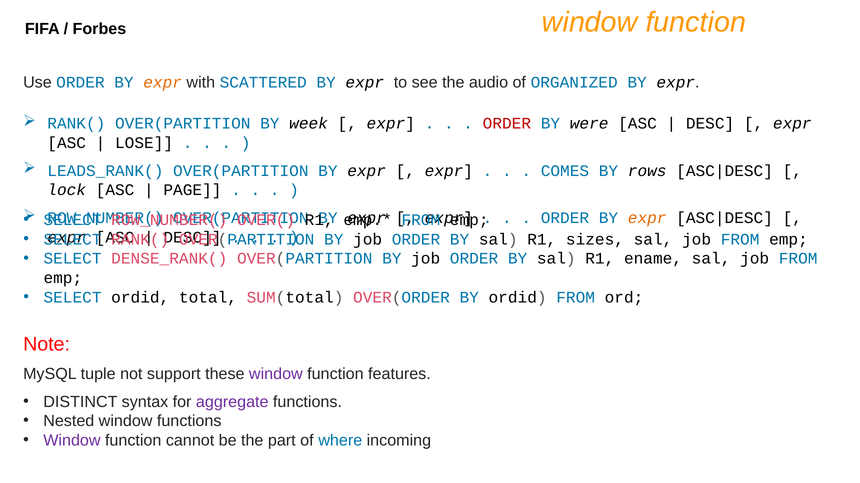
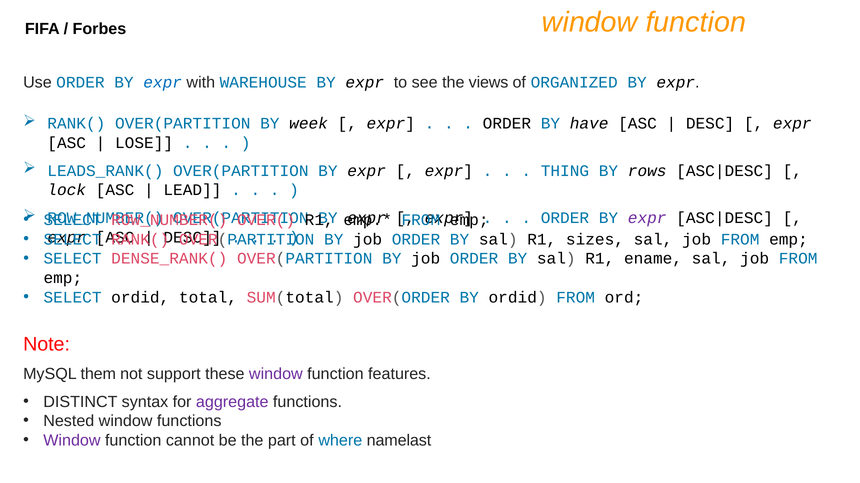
expr at (163, 83) colour: orange -> blue
SCATTERED: SCATTERED -> WAREHOUSE
audio: audio -> views
ORDER at (507, 124) colour: red -> black
were: were -> have
COMES: COMES -> THING
PAGE: PAGE -> LEAD
expr at (647, 218) colour: orange -> purple
tuple: tuple -> them
incoming: incoming -> namelast
